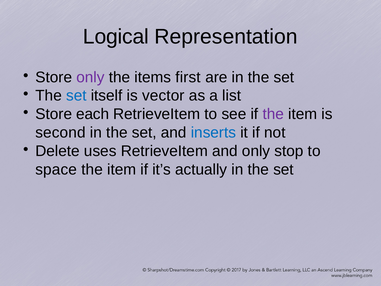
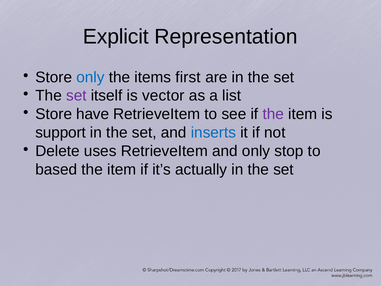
Logical: Logical -> Explicit
only at (90, 77) colour: purple -> blue
set at (76, 96) colour: blue -> purple
each: each -> have
second: second -> support
space: space -> based
